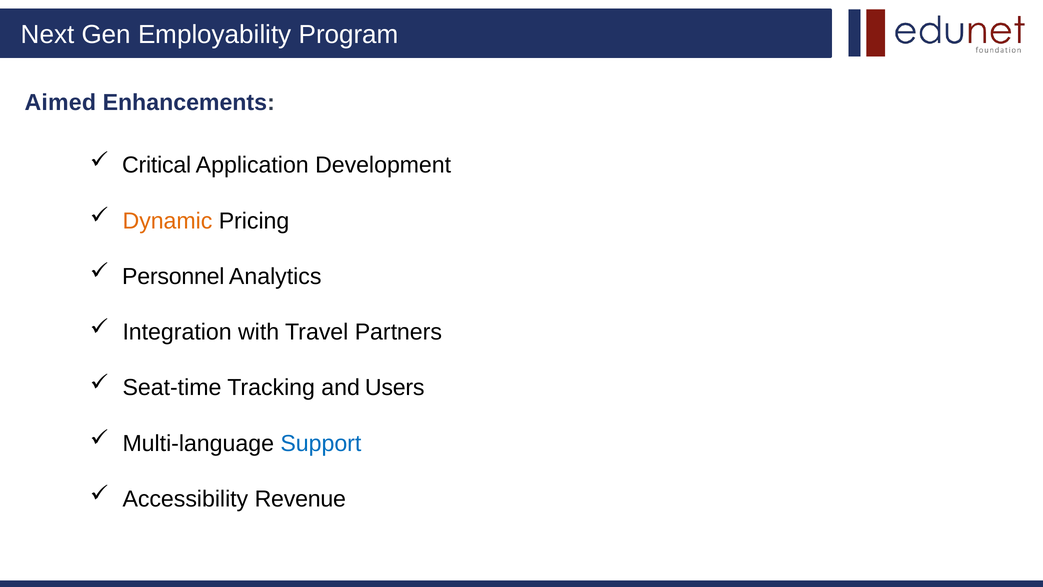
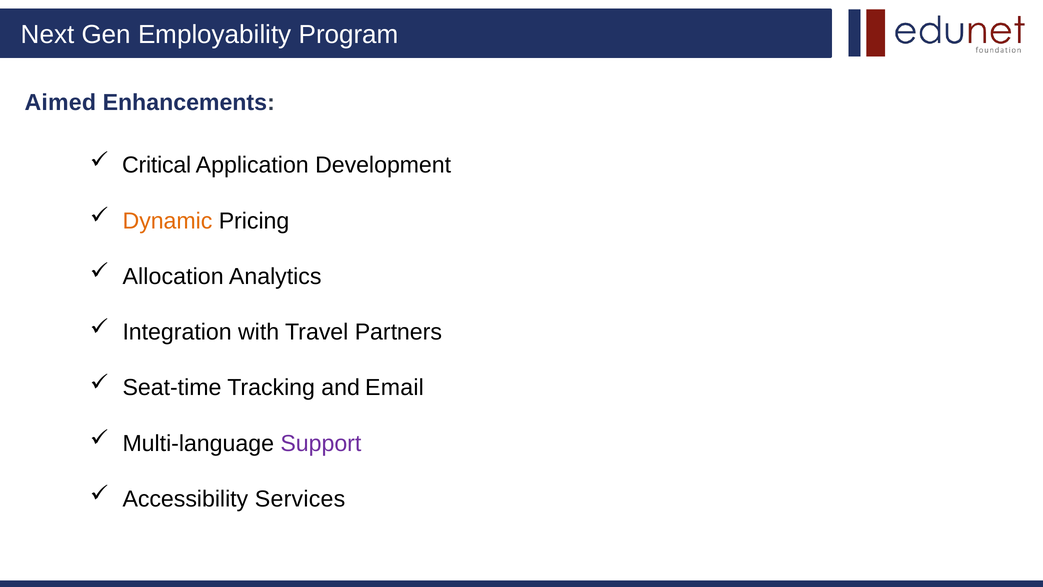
Personnel: Personnel -> Allocation
Users: Users -> Email
Support colour: blue -> purple
Revenue: Revenue -> Services
